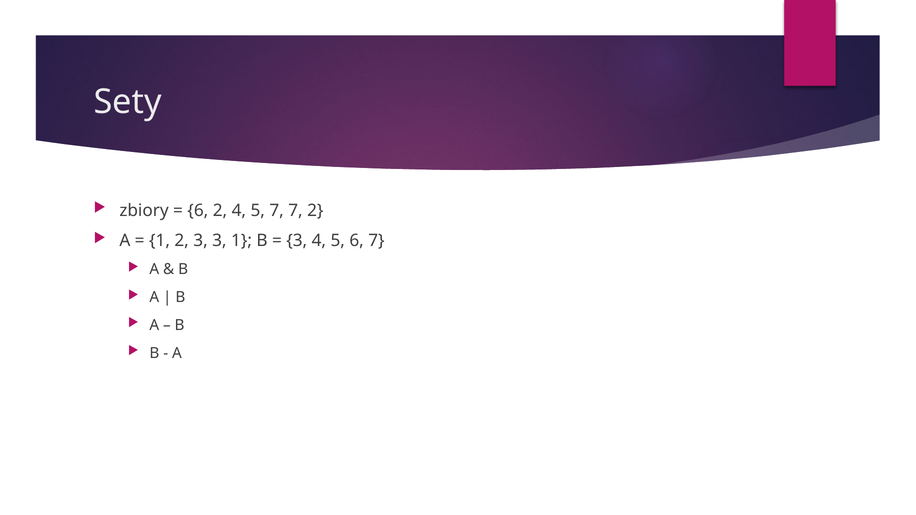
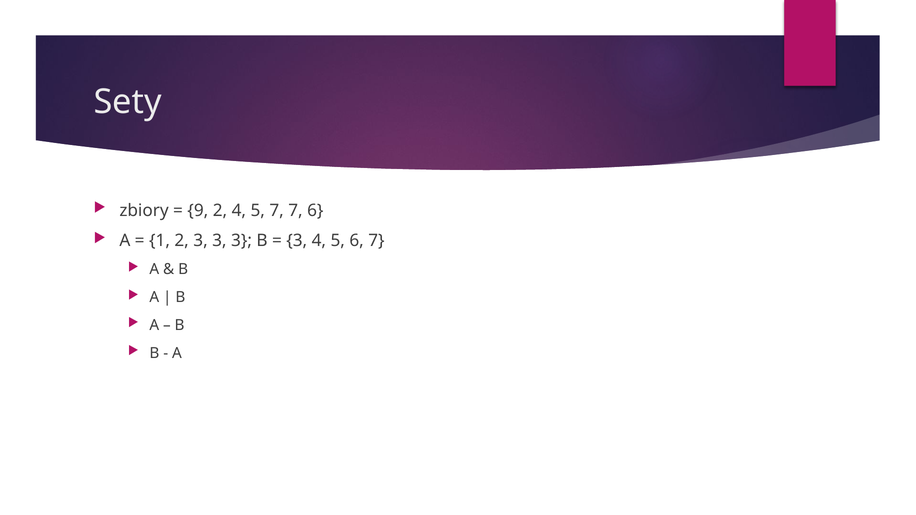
6 at (198, 211): 6 -> 9
7 2: 2 -> 6
3 3 1: 1 -> 3
